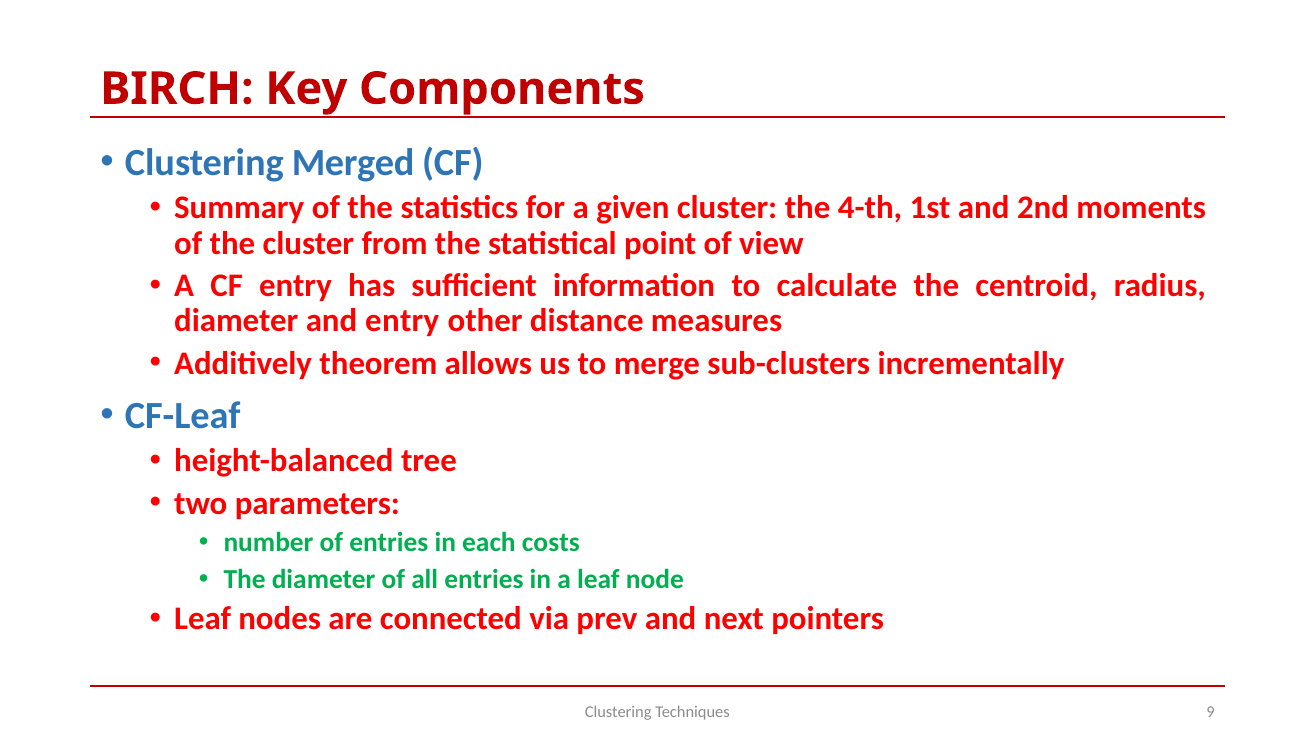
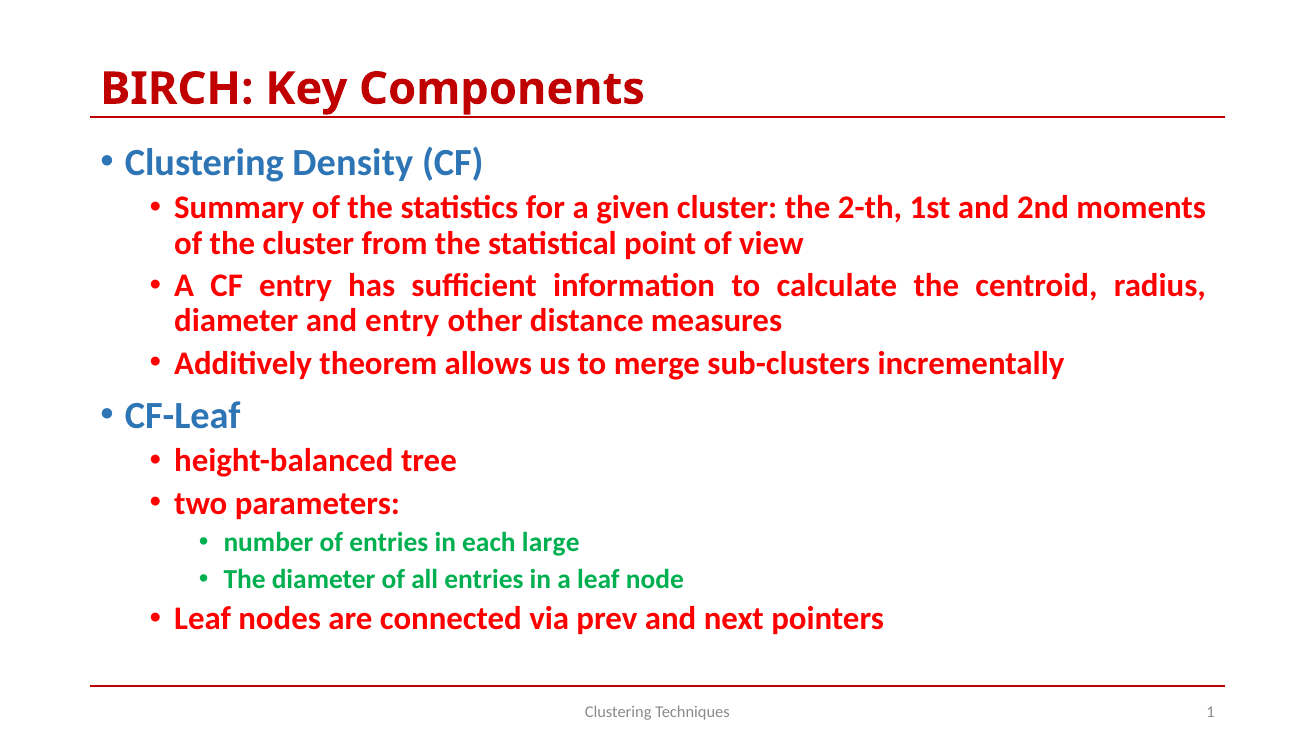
Merged: Merged -> Density
4-th: 4-th -> 2-th
costs: costs -> large
9: 9 -> 1
